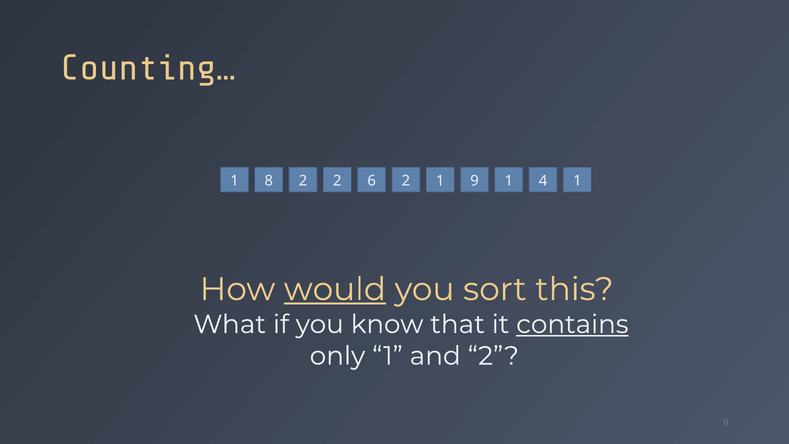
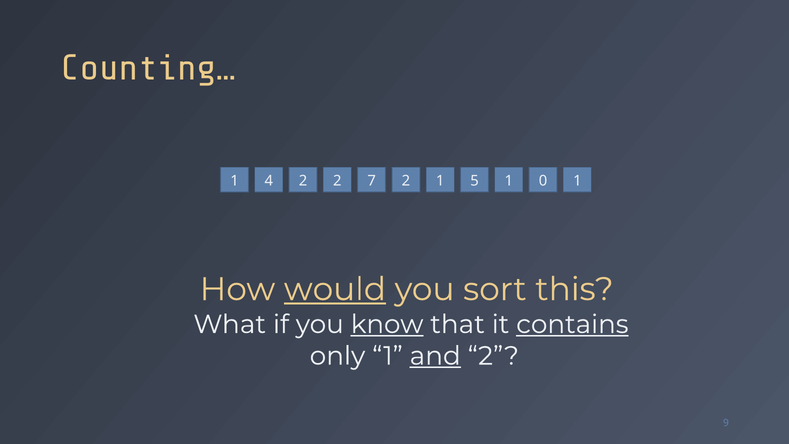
8: 8 -> 4
6: 6 -> 7
1 9: 9 -> 5
4: 4 -> 0
know underline: none -> present
and underline: none -> present
